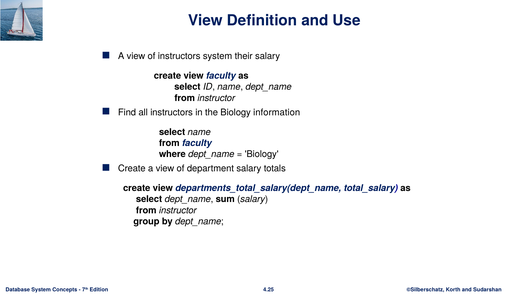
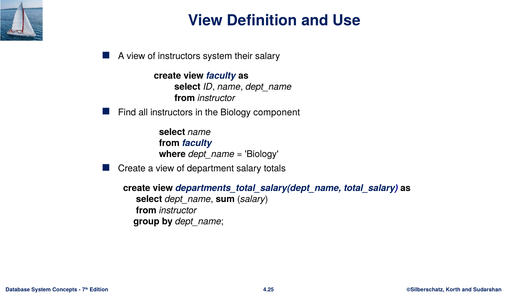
information: information -> component
